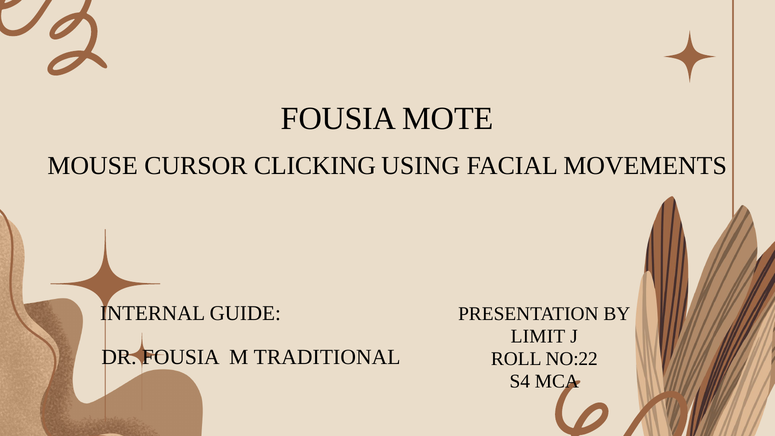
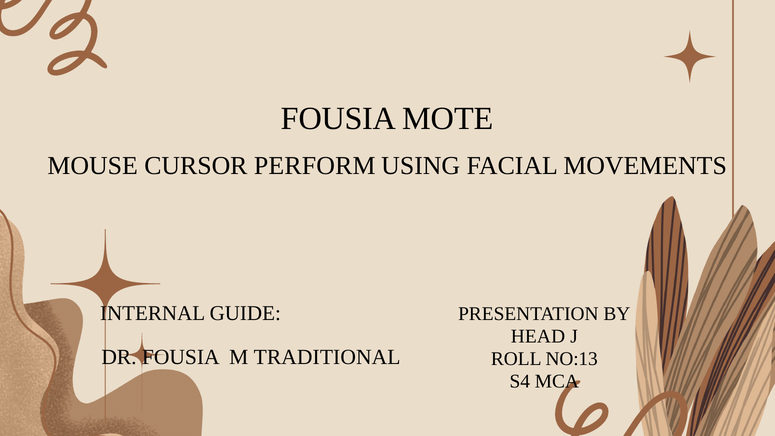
CLICKING: CLICKING -> PERFORM
LIMIT: LIMIT -> HEAD
NO:22: NO:22 -> NO:13
